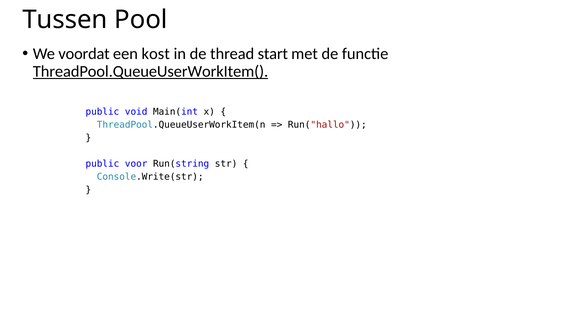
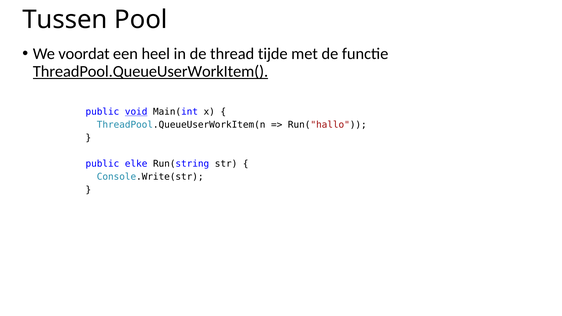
kost: kost -> heel
start: start -> tijde
void underline: none -> present
voor: voor -> elke
